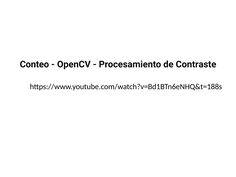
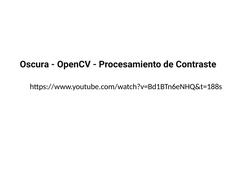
Conteo: Conteo -> Oscura
